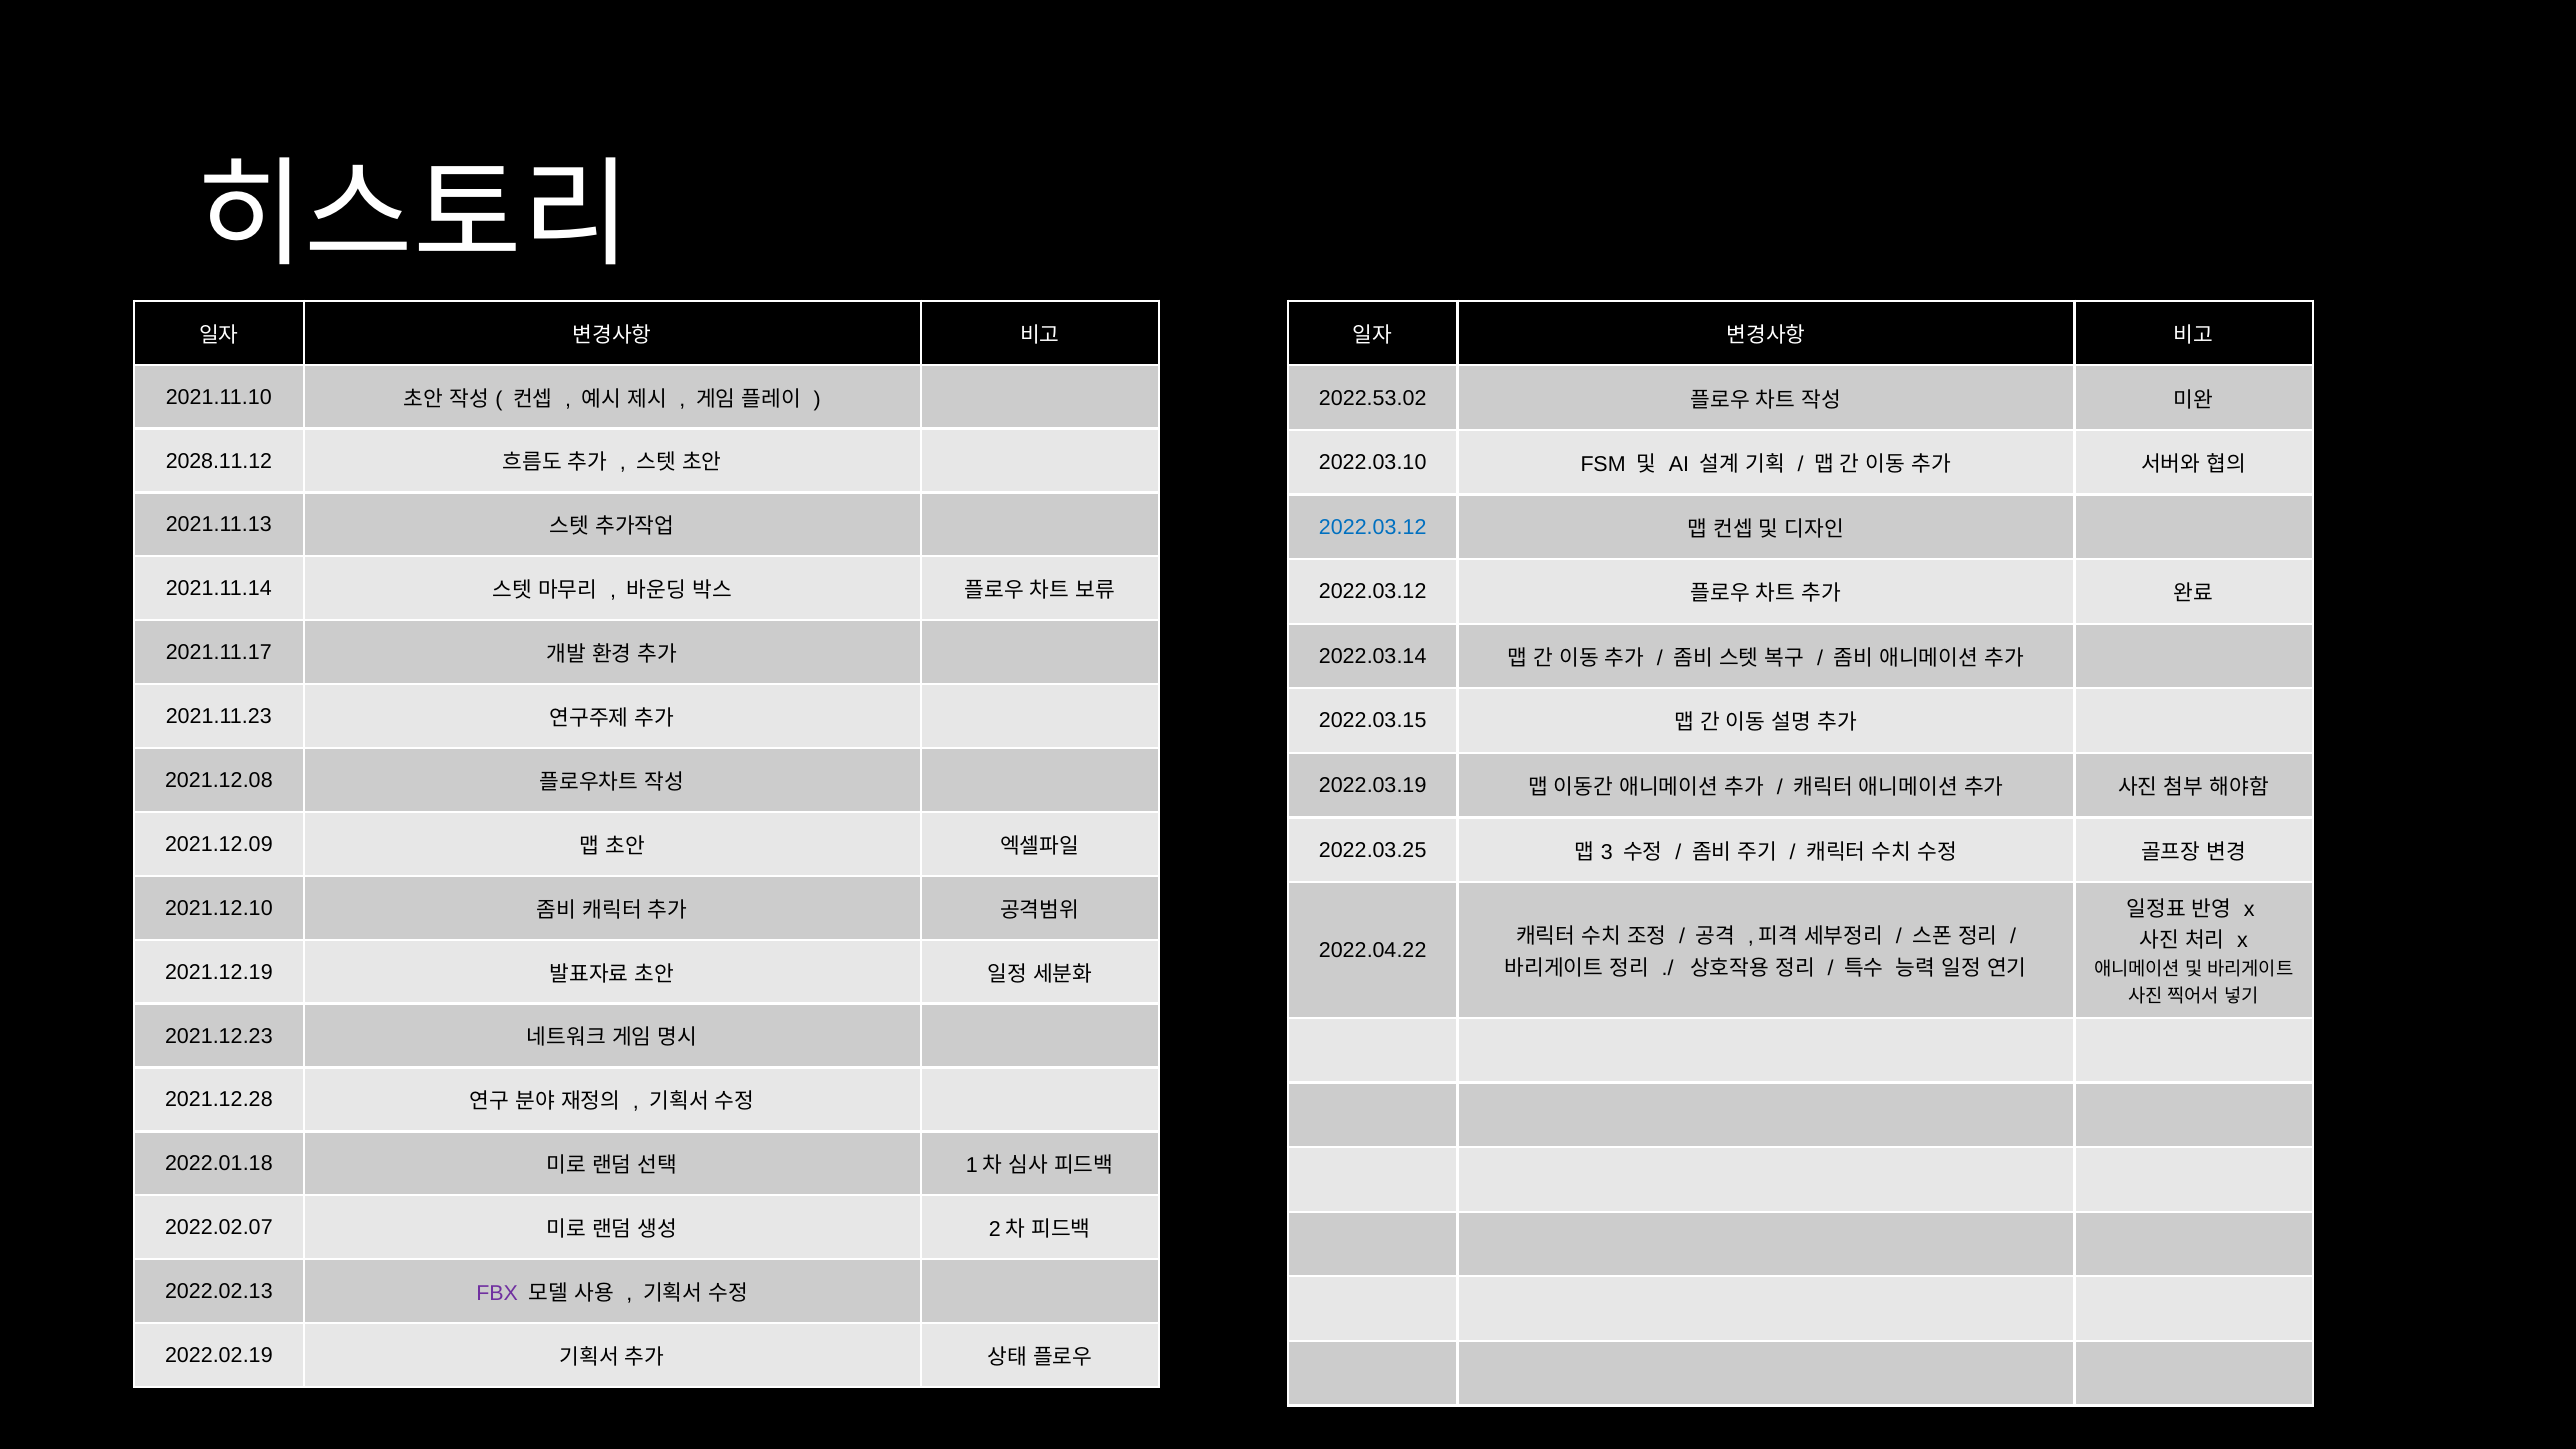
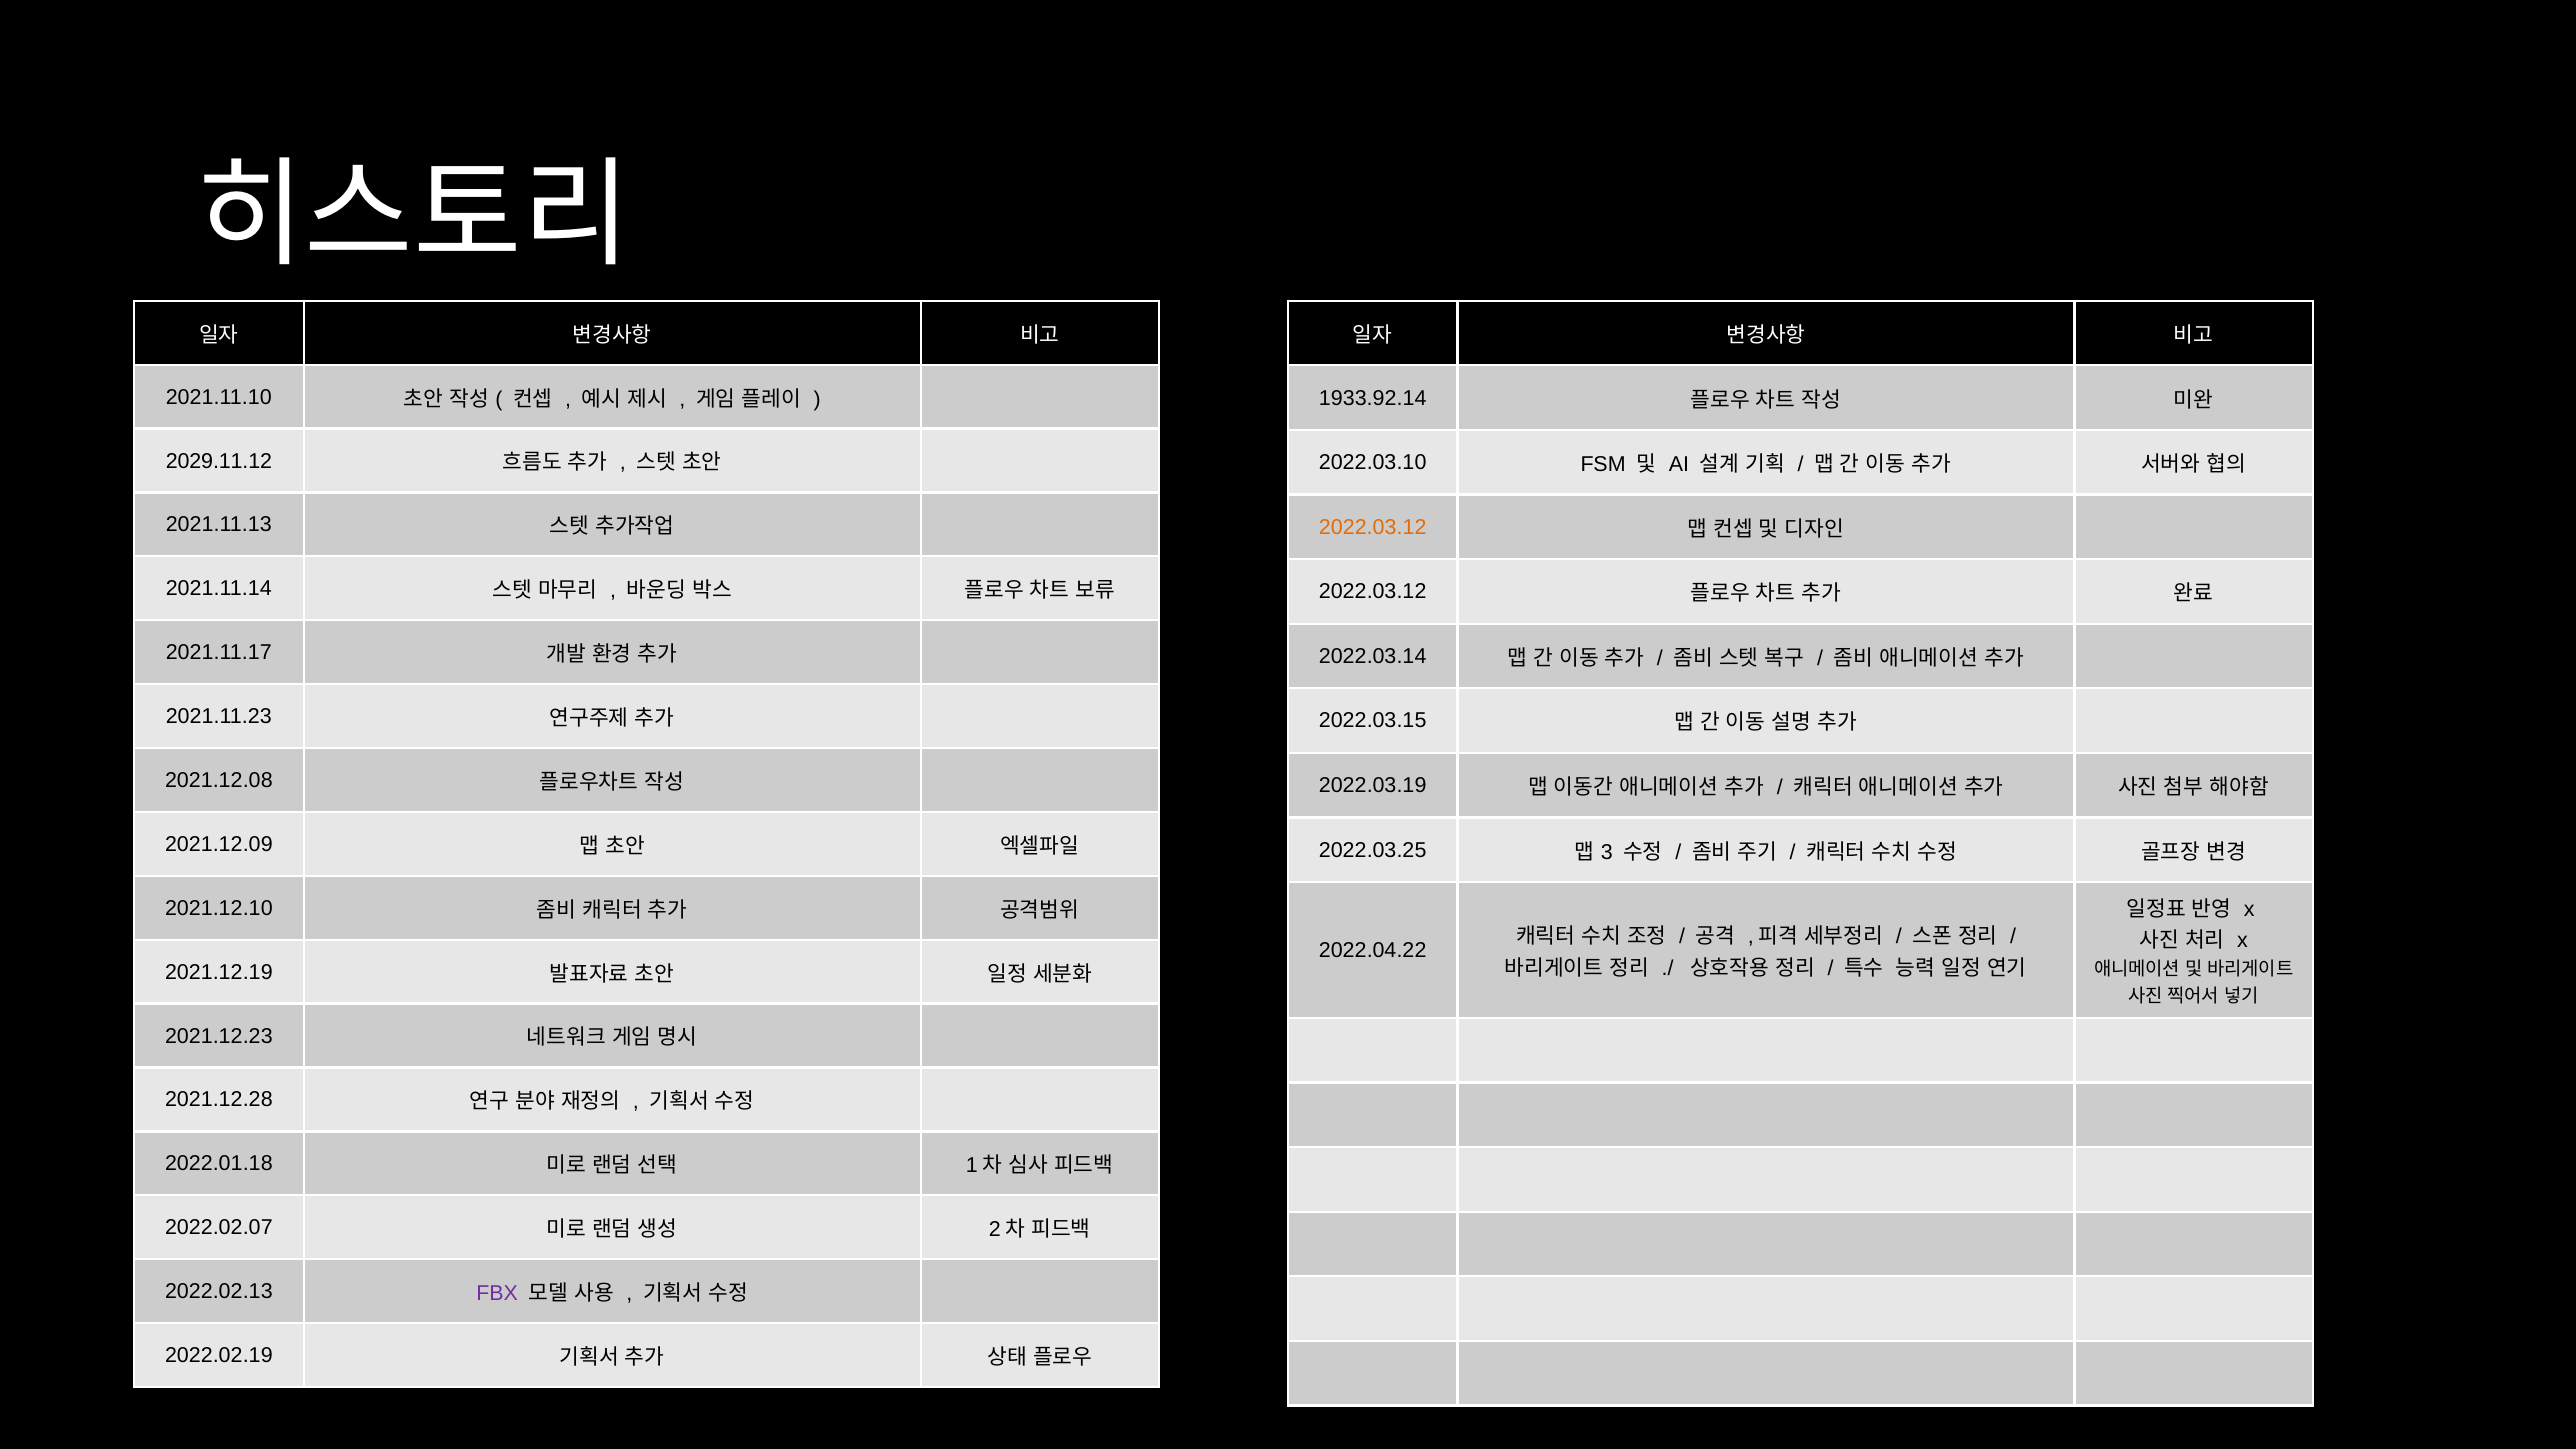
2022.53.02: 2022.53.02 -> 1933.92.14
2028.11.12: 2028.11.12 -> 2029.11.12
2022.03.12 at (1373, 527) colour: blue -> orange
